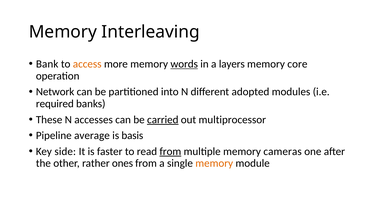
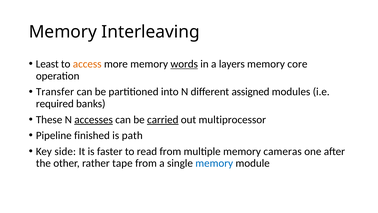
Bank: Bank -> Least
Network: Network -> Transfer
adopted: adopted -> assigned
accesses underline: none -> present
average: average -> finished
basis: basis -> path
from at (170, 151) underline: present -> none
ones: ones -> tape
memory at (214, 163) colour: orange -> blue
